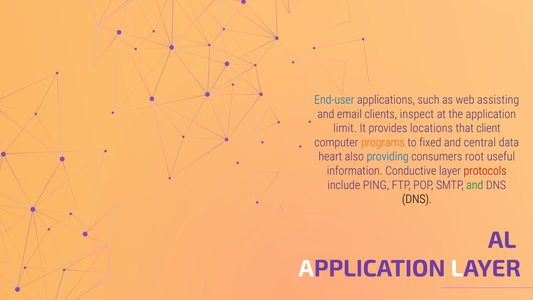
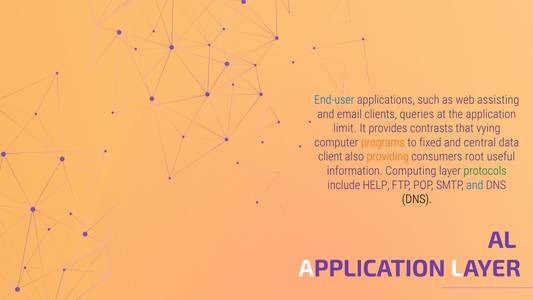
inspect: inspect -> queries
locations: locations -> contrasts
client: client -> vying
heart: heart -> client
providing colour: blue -> orange
Conductive: Conductive -> Computing
protocols colour: red -> green
PING: PING -> HELP
and at (475, 185) colour: green -> blue
